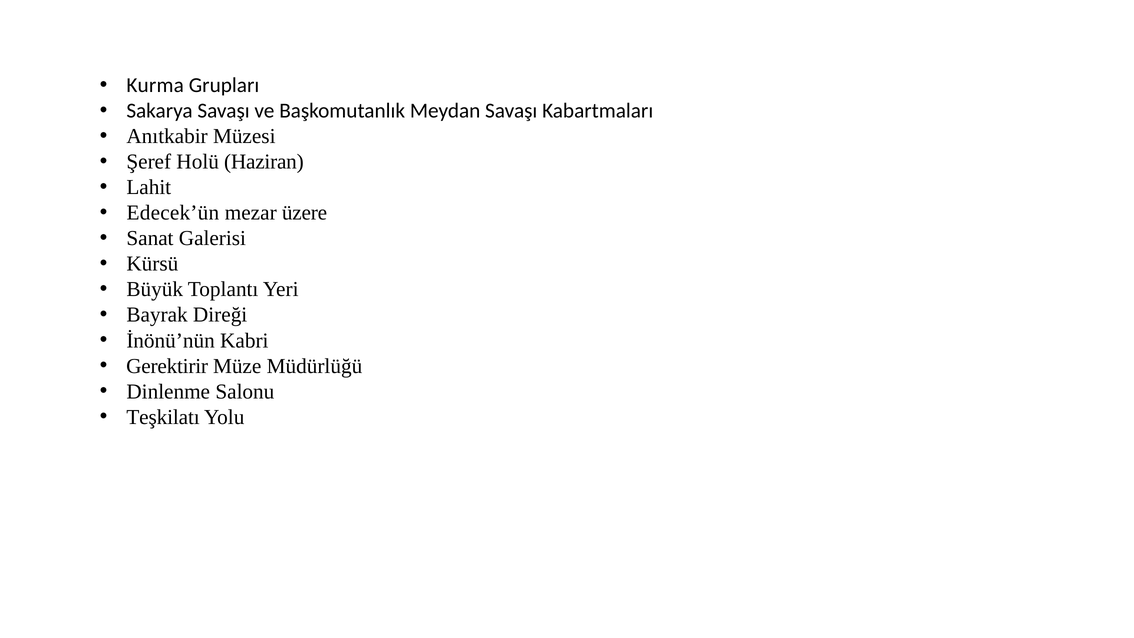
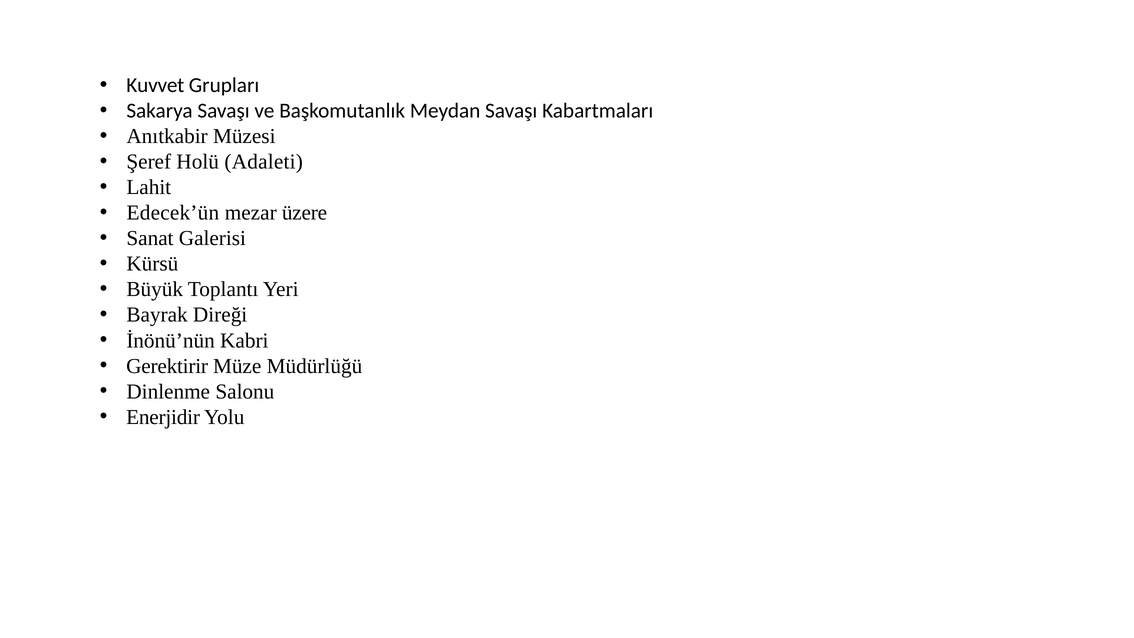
Kurma: Kurma -> Kuvvet
Haziran: Haziran -> Adaleti
Teşkilatı: Teşkilatı -> Enerjidir
